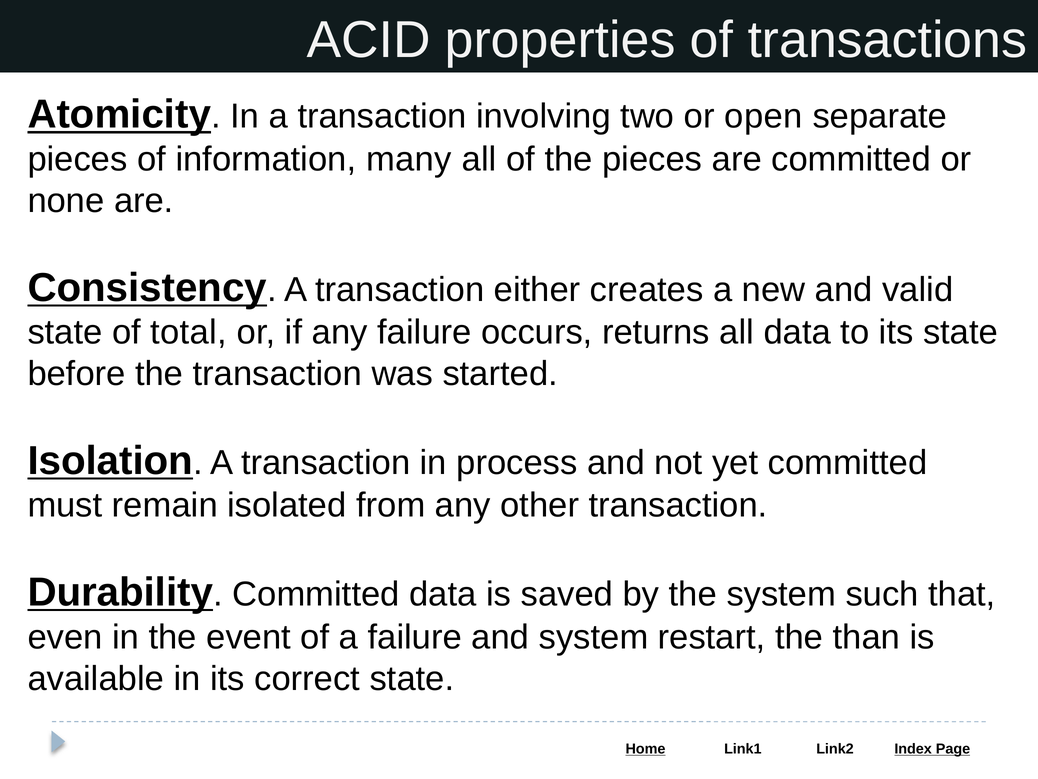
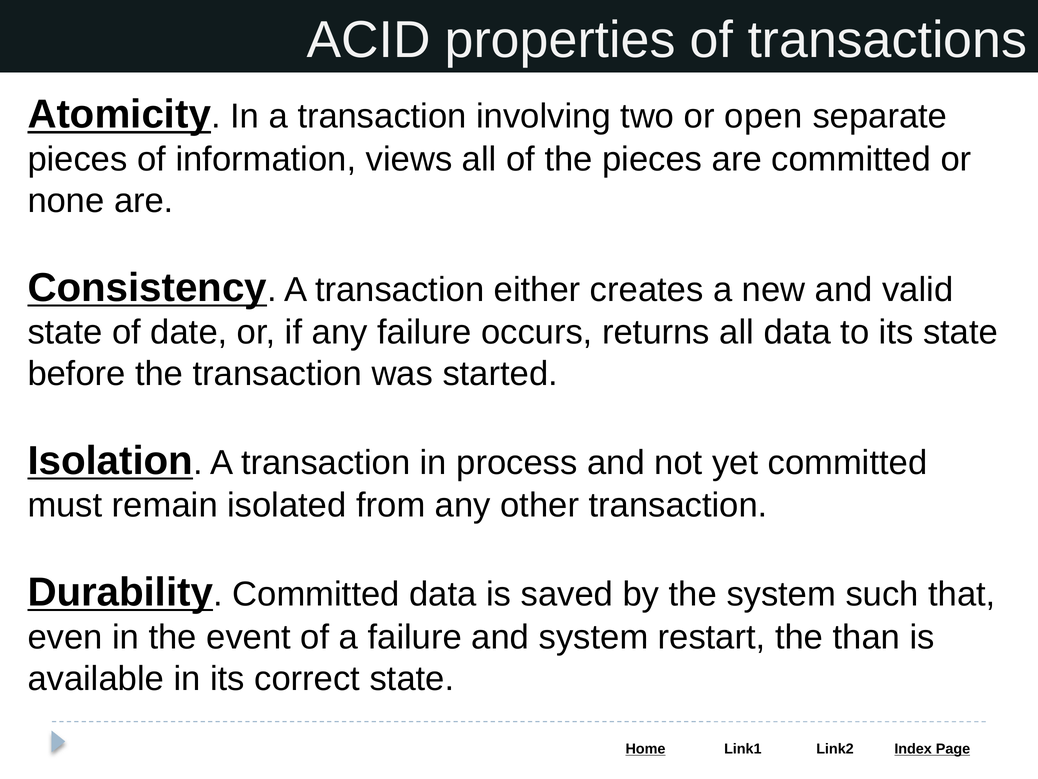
many: many -> views
total: total -> date
